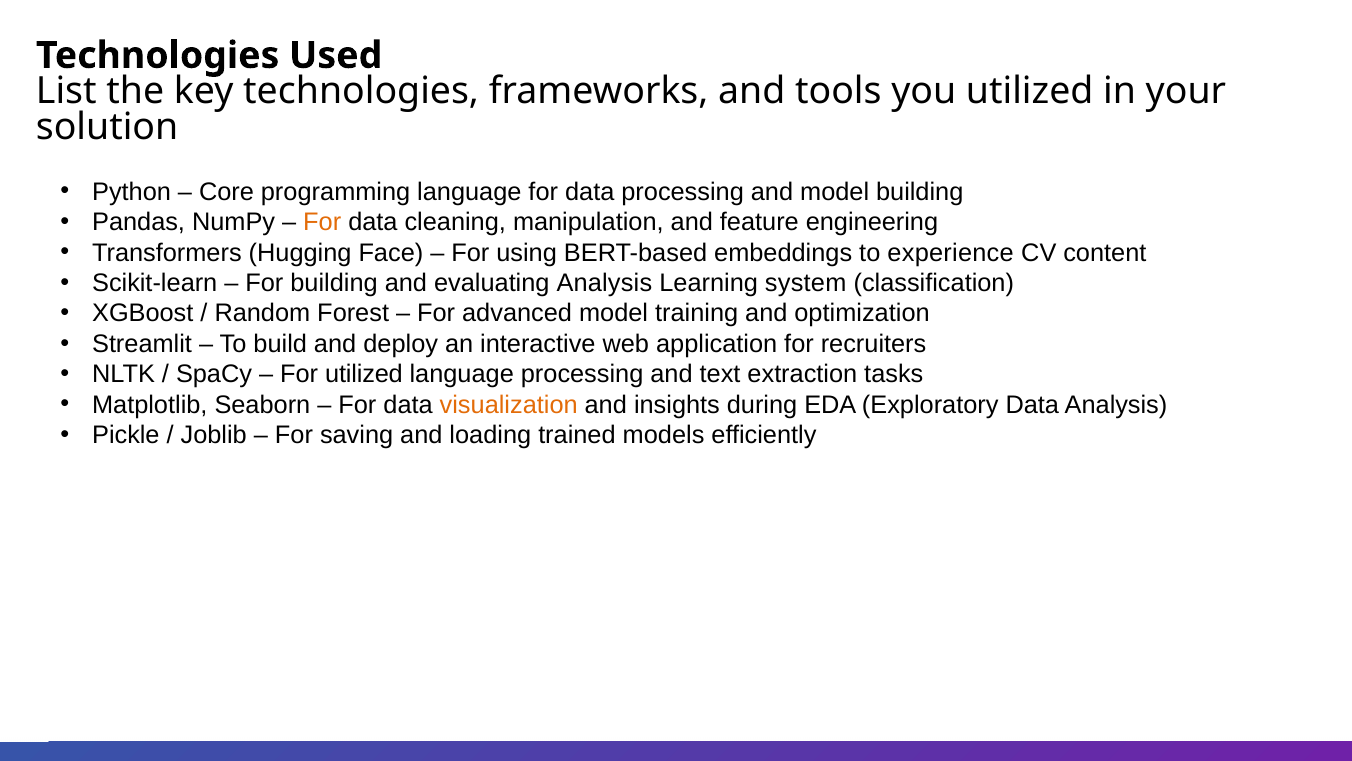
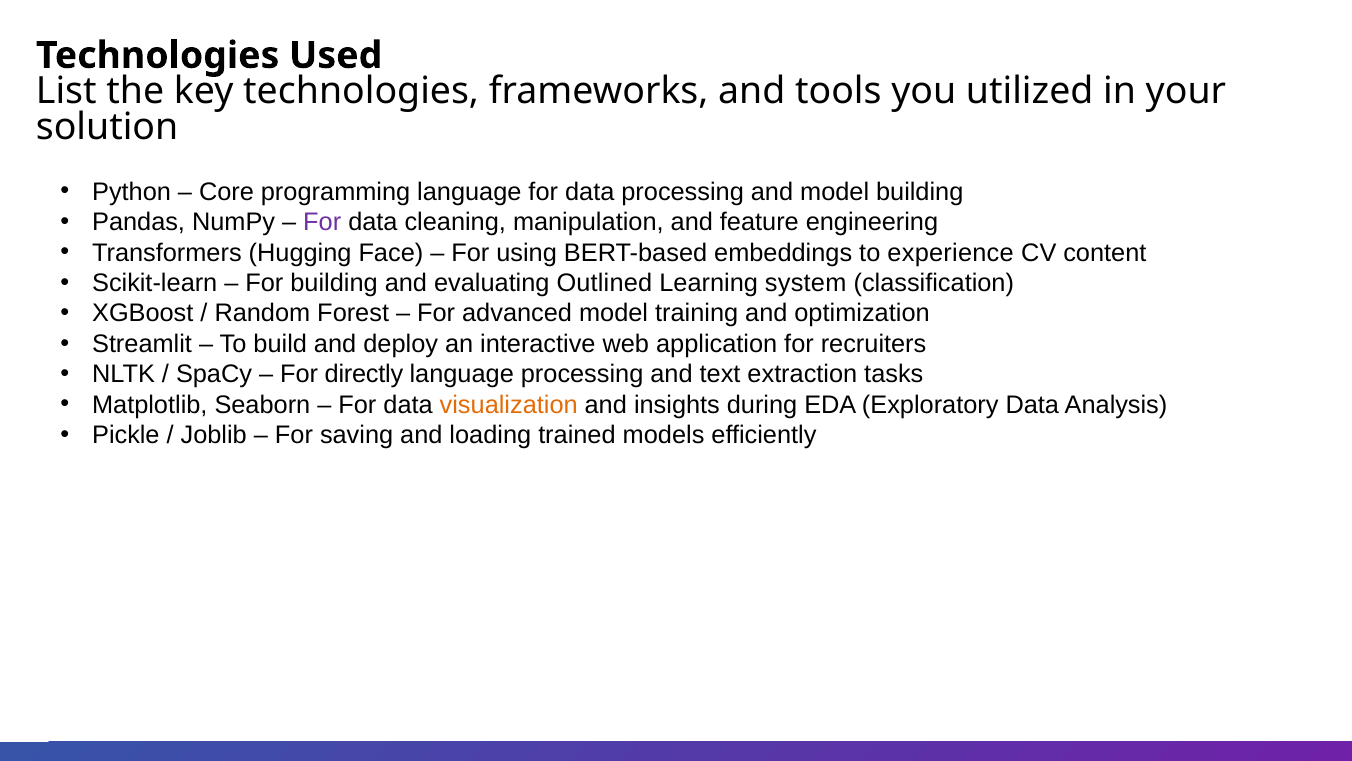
For at (322, 222) colour: orange -> purple
evaluating Analysis: Analysis -> Outlined
For utilized: utilized -> directly
